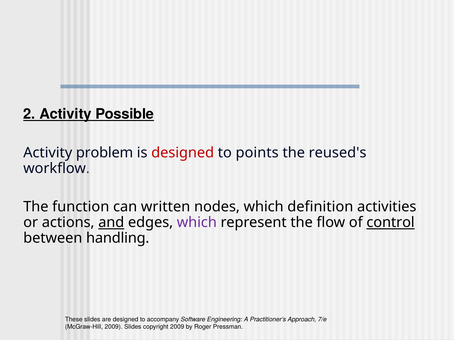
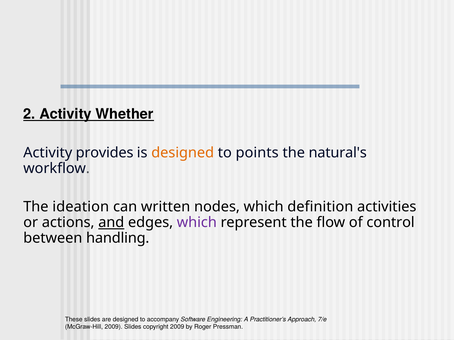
Possible: Possible -> Whether
problem: problem -> provides
designed at (183, 153) colour: red -> orange
reused's: reused's -> natural's
function: function -> ideation
control underline: present -> none
